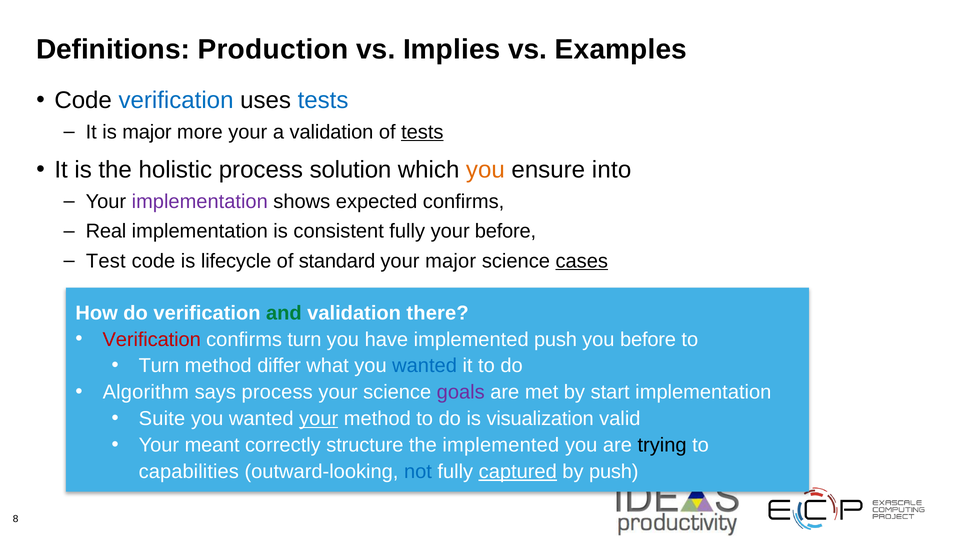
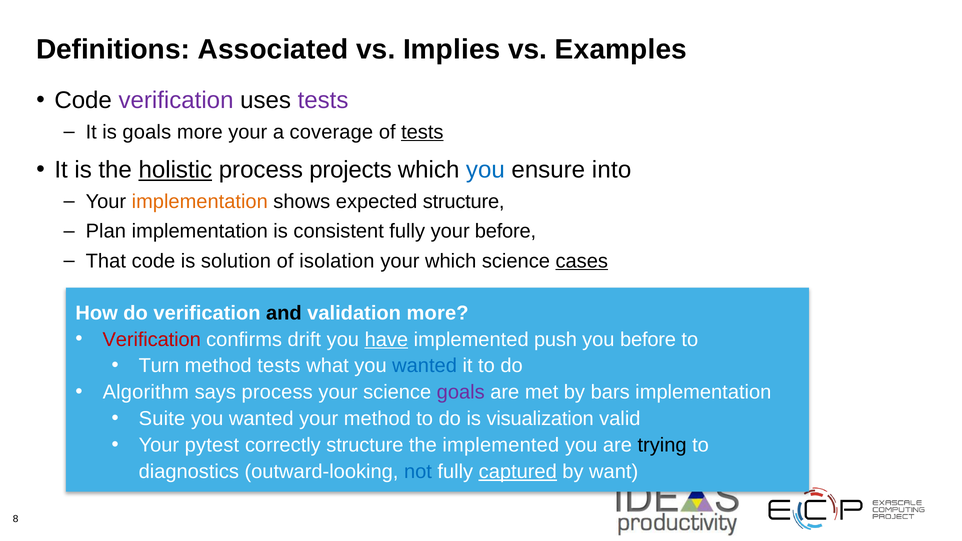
Production: Production -> Associated
verification at (176, 100) colour: blue -> purple
tests at (323, 100) colour: blue -> purple
is major: major -> goals
a validation: validation -> coverage
holistic underline: none -> present
solution: solution -> projects
you at (485, 170) colour: orange -> blue
implementation at (200, 202) colour: purple -> orange
expected confirms: confirms -> structure
Real: Real -> Plan
Test: Test -> That
lifecycle: lifecycle -> solution
standard: standard -> isolation
your major: major -> which
and colour: green -> black
validation there: there -> more
confirms turn: turn -> drift
have underline: none -> present
method differ: differ -> tests
start: start -> bars
your at (319, 419) underline: present -> none
meant: meant -> pytest
capabilities: capabilities -> diagnostics
by push: push -> want
